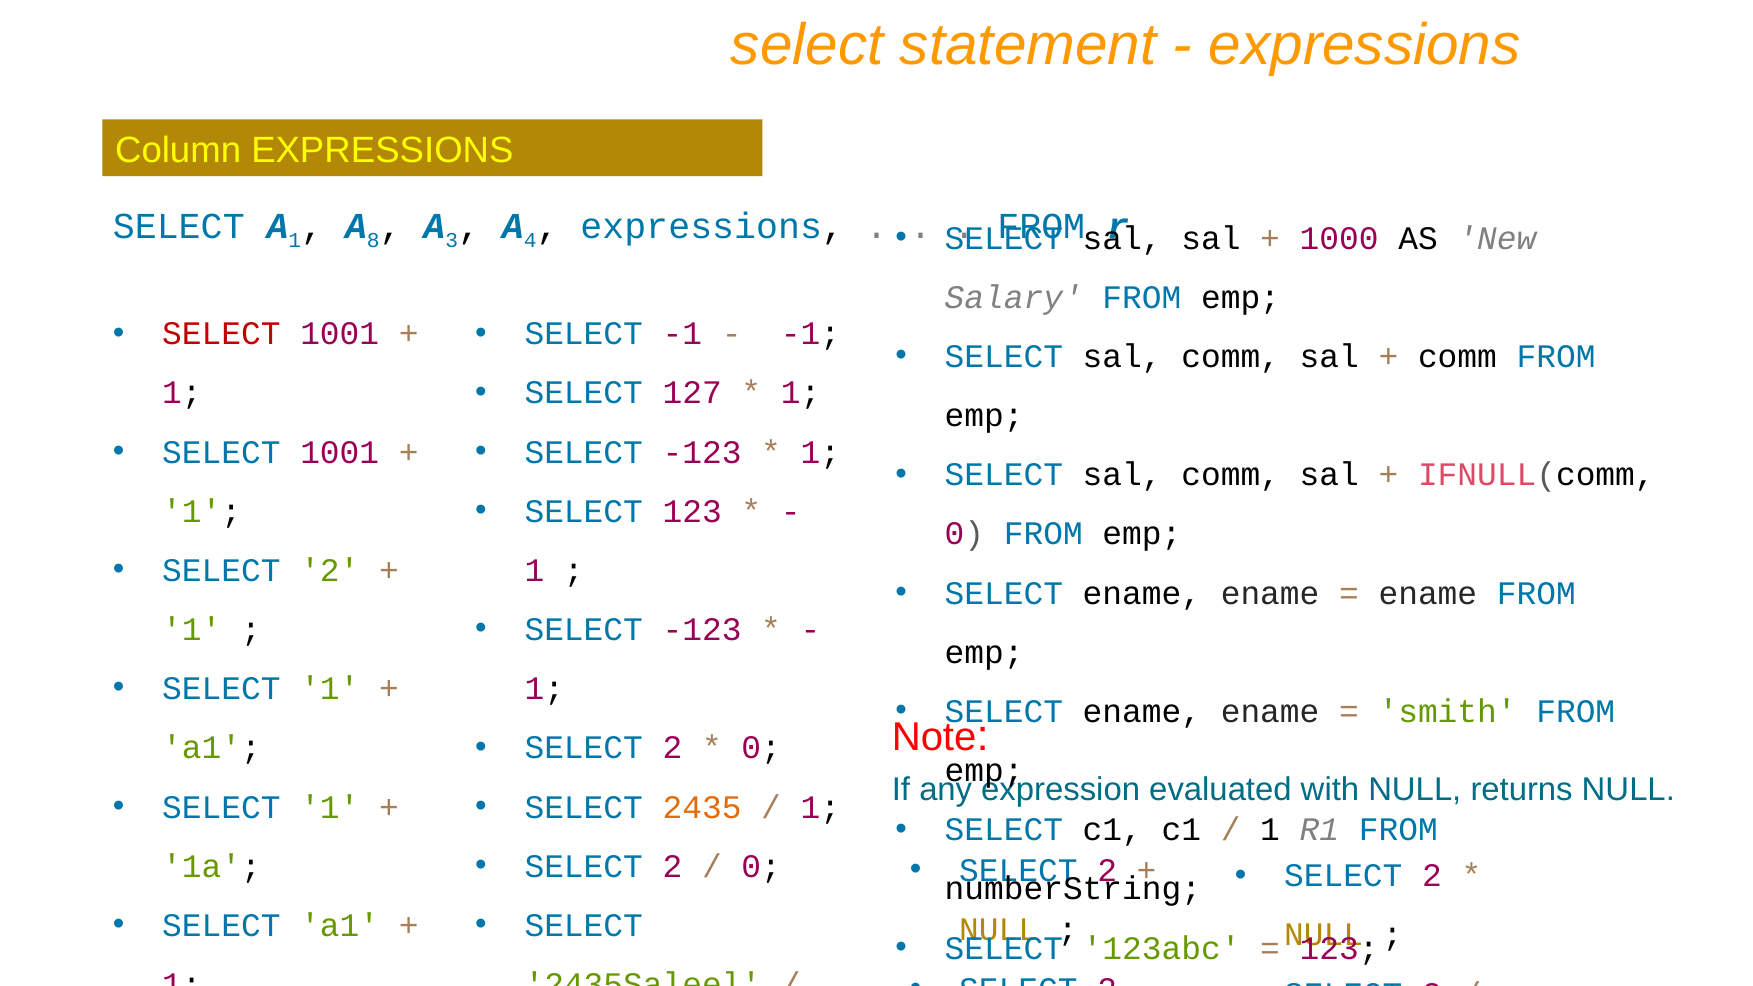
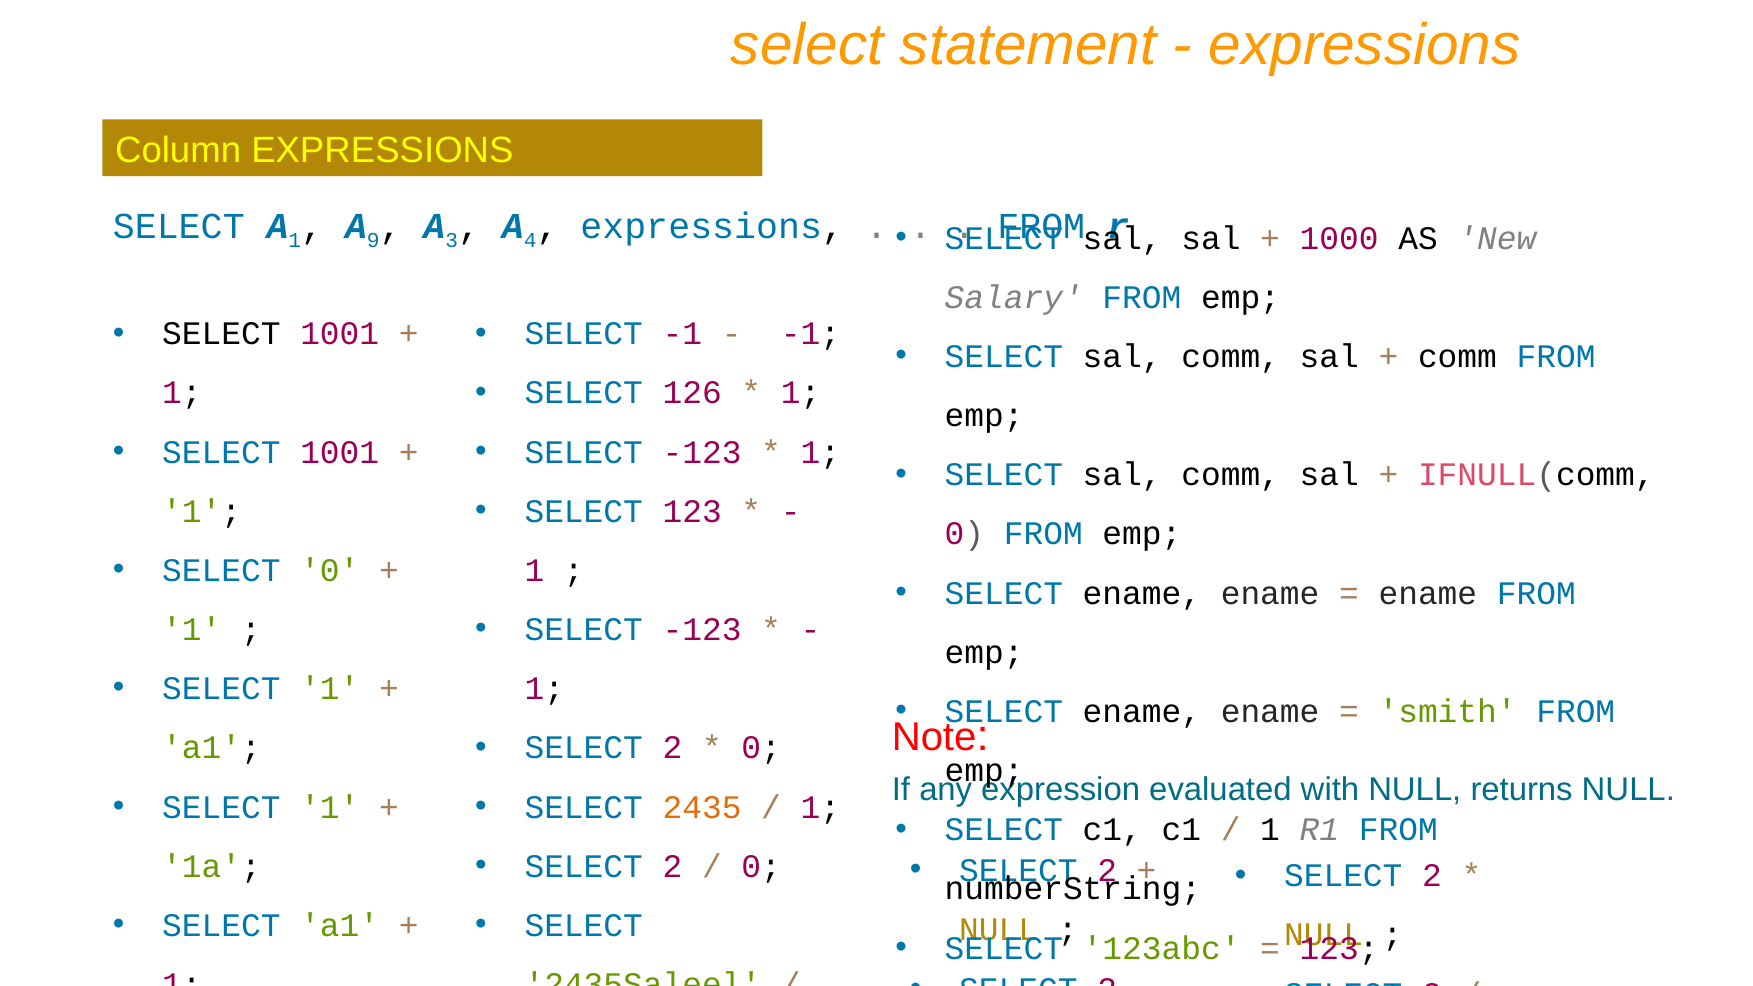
8: 8 -> 9
SELECT at (221, 334) colour: red -> black
127: 127 -> 126
2 at (330, 571): 2 -> 0
